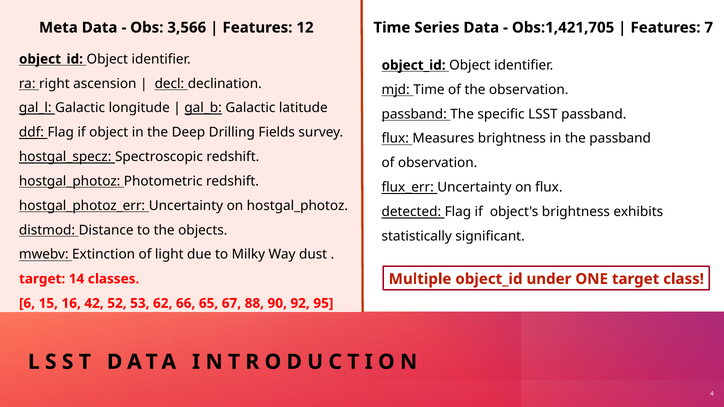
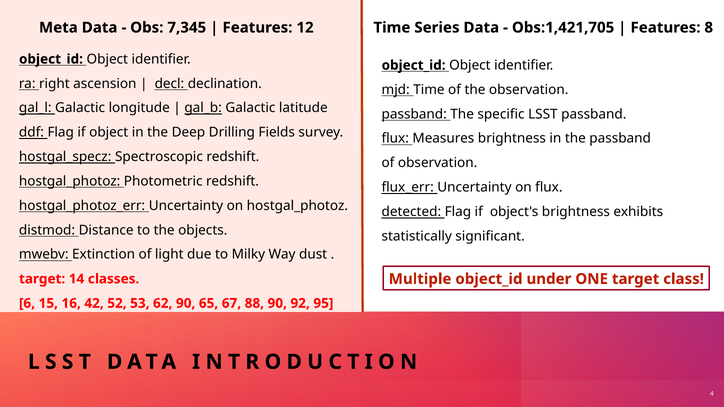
3,566: 3,566 -> 7,345
7: 7 -> 8
62 66: 66 -> 90
